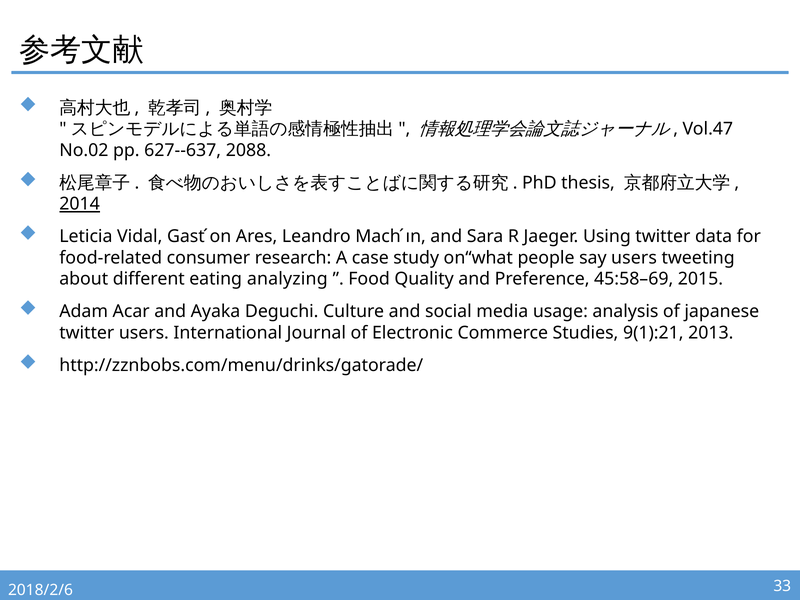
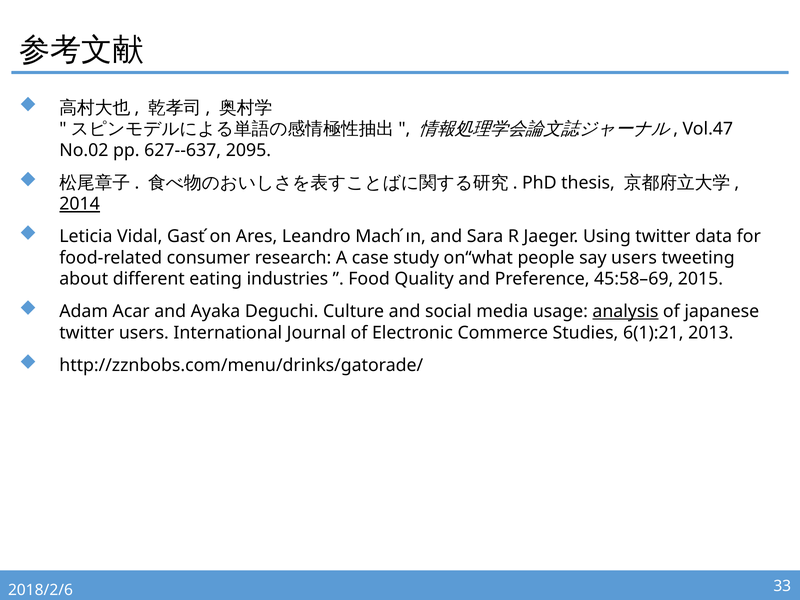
2088: 2088 -> 2095
analyzing: analyzing -> industries
analysis underline: none -> present
9(1):21: 9(1):21 -> 6(1):21
